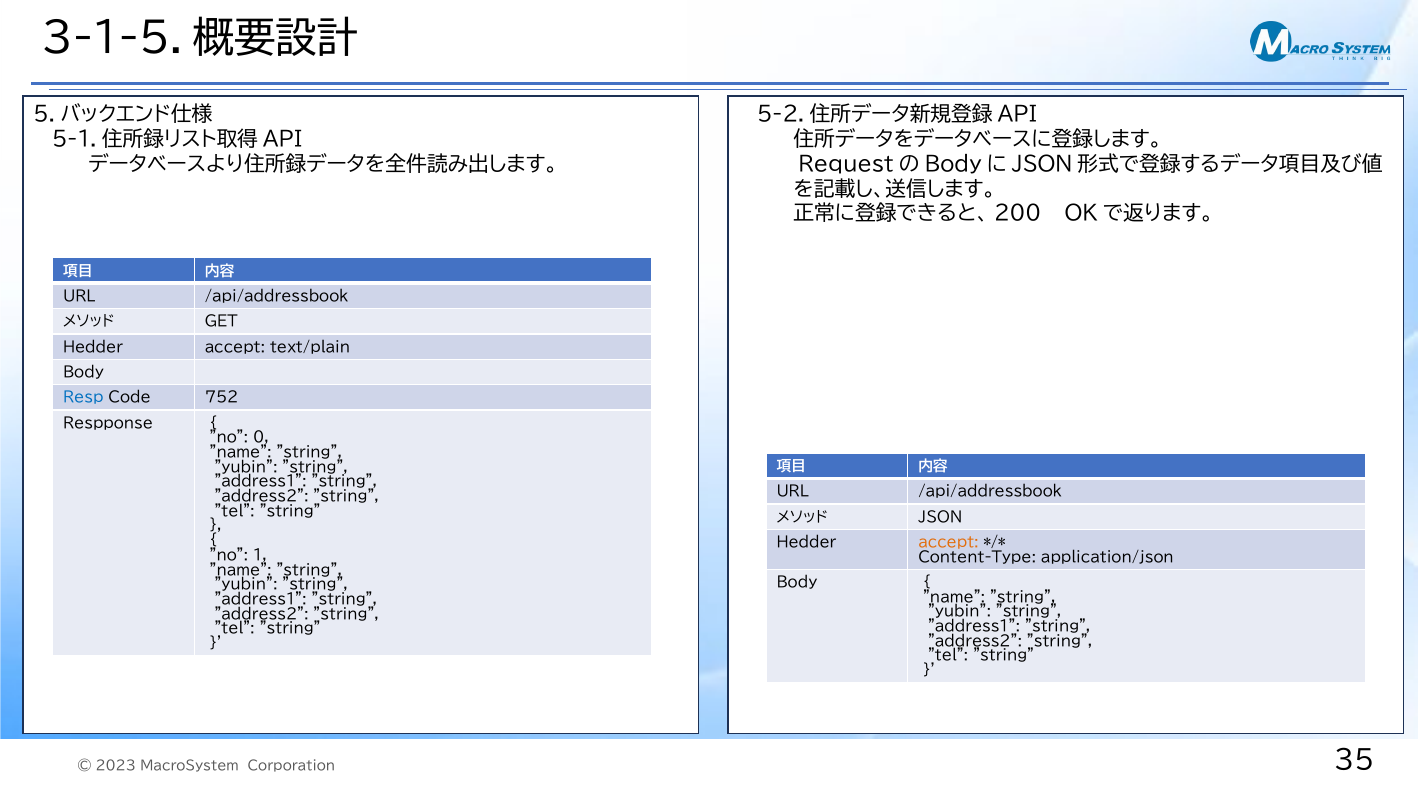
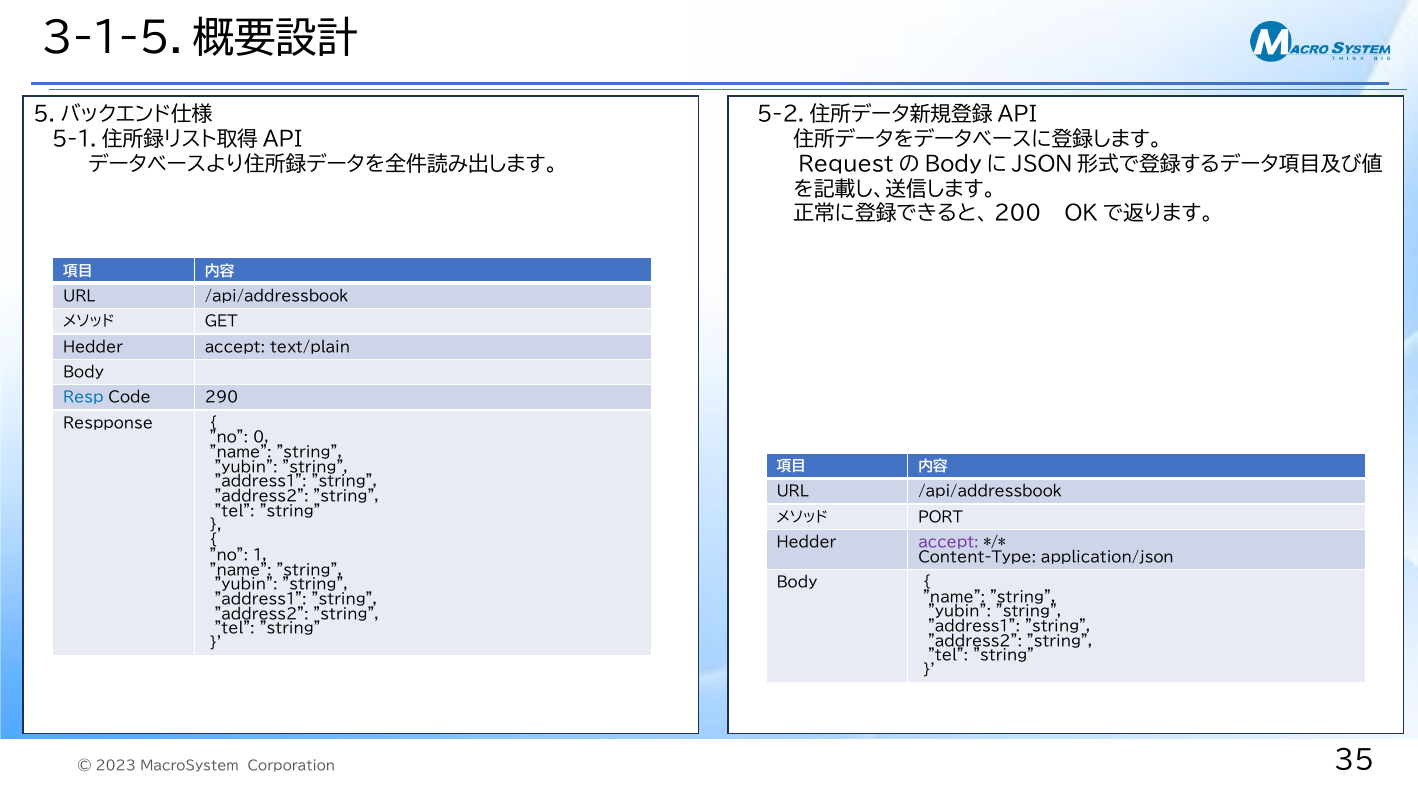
752: 752 -> 290
JSON: JSON -> PORT
accept at (949, 543) colour: orange -> purple
